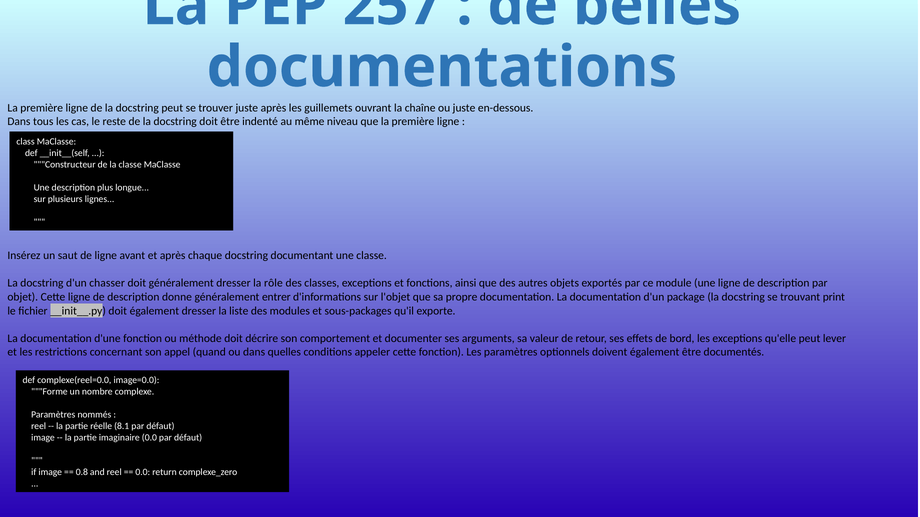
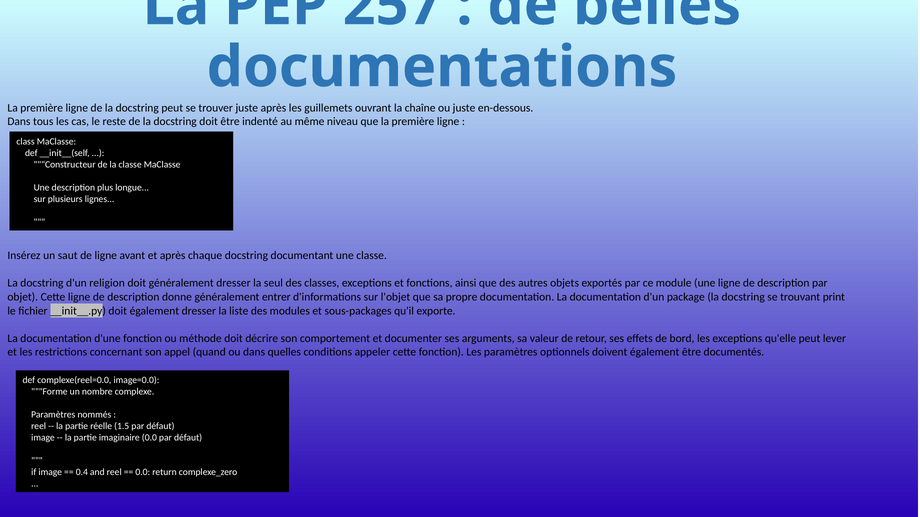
chasser: chasser -> religion
rôle: rôle -> seul
8.1: 8.1 -> 1.5
0.8: 0.8 -> 0.4
